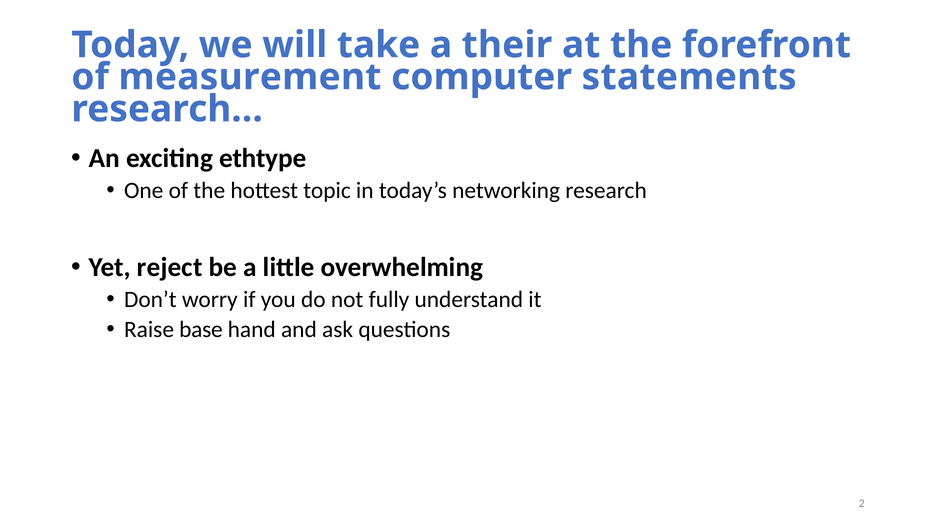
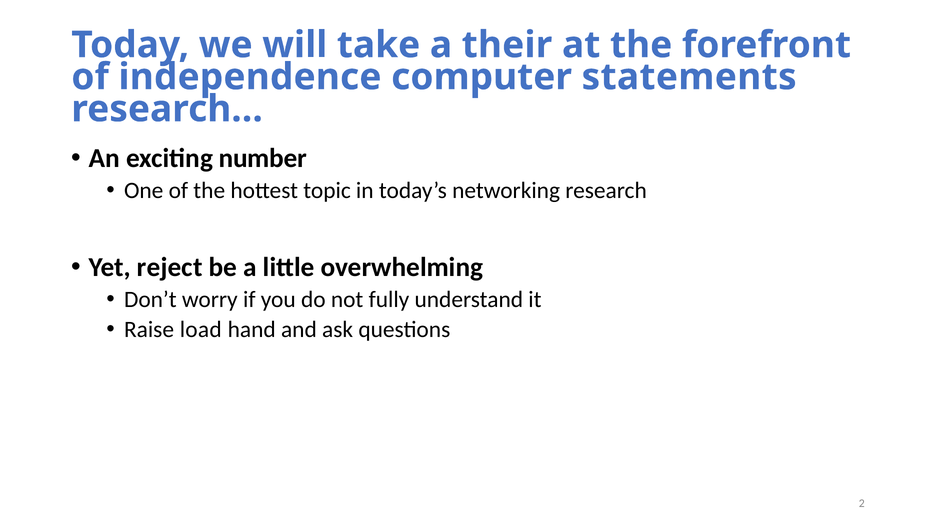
measurement: measurement -> independence
ethtype: ethtype -> number
base: base -> load
